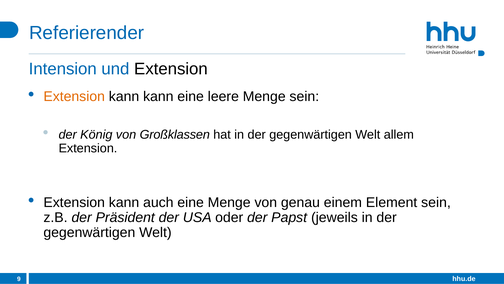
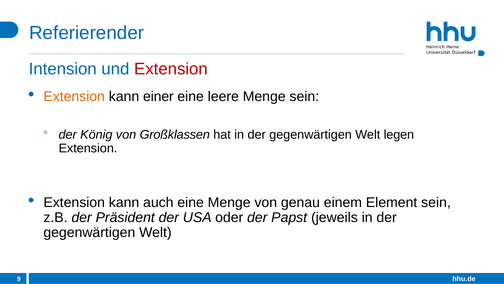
Extension at (171, 69) colour: black -> red
kann kann: kann -> einer
allem: allem -> legen
